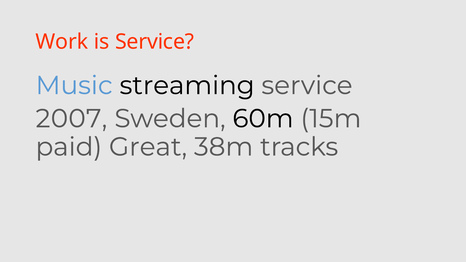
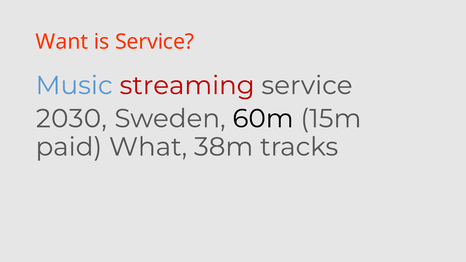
Work: Work -> Want
streaming colour: black -> red
2007: 2007 -> 2030
Great: Great -> What
